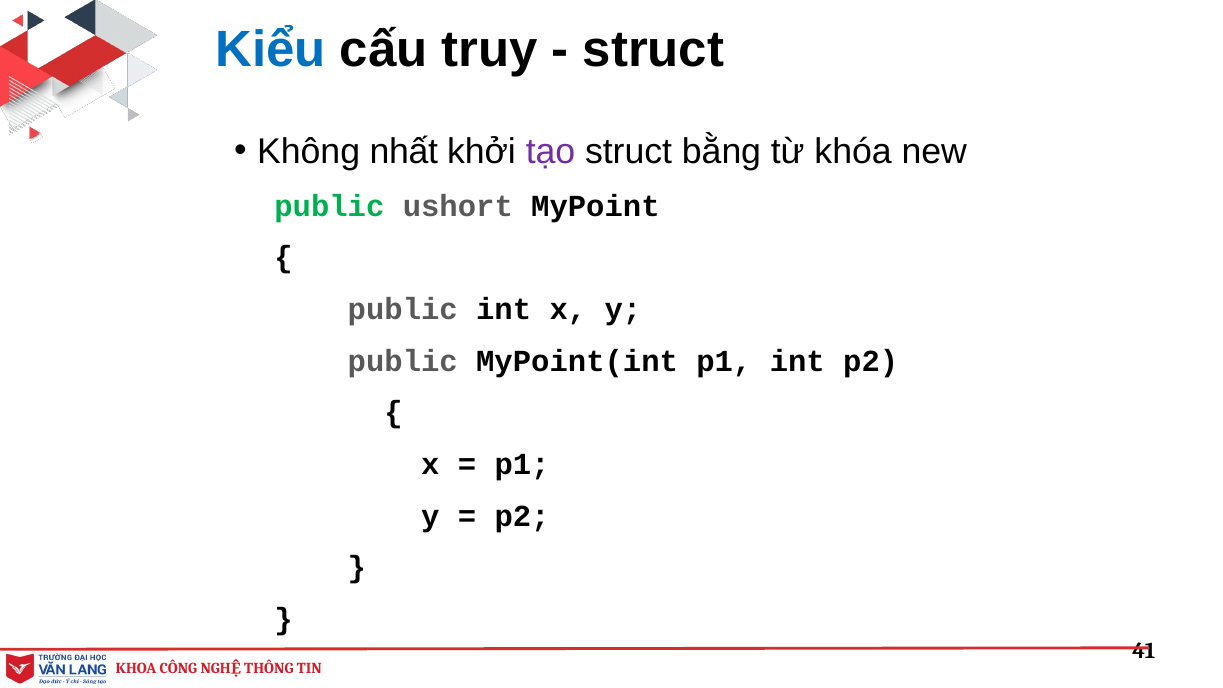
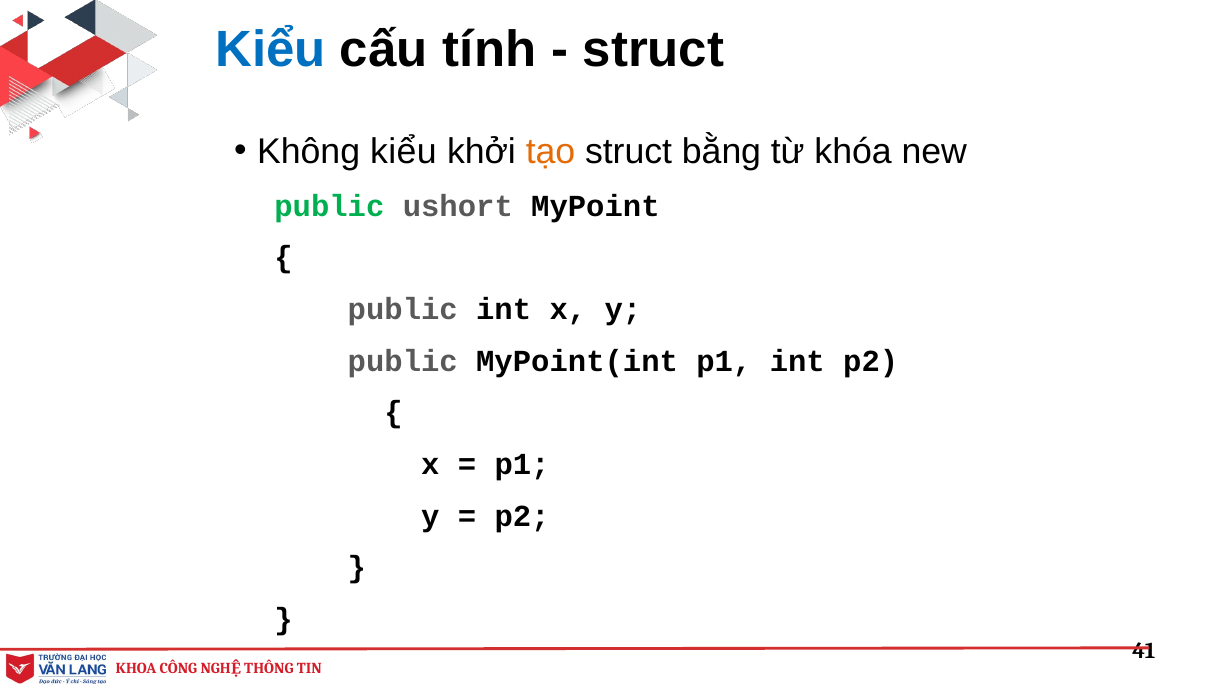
truy: truy -> tính
Không nhất: nhất -> kiểu
tạo colour: purple -> orange
